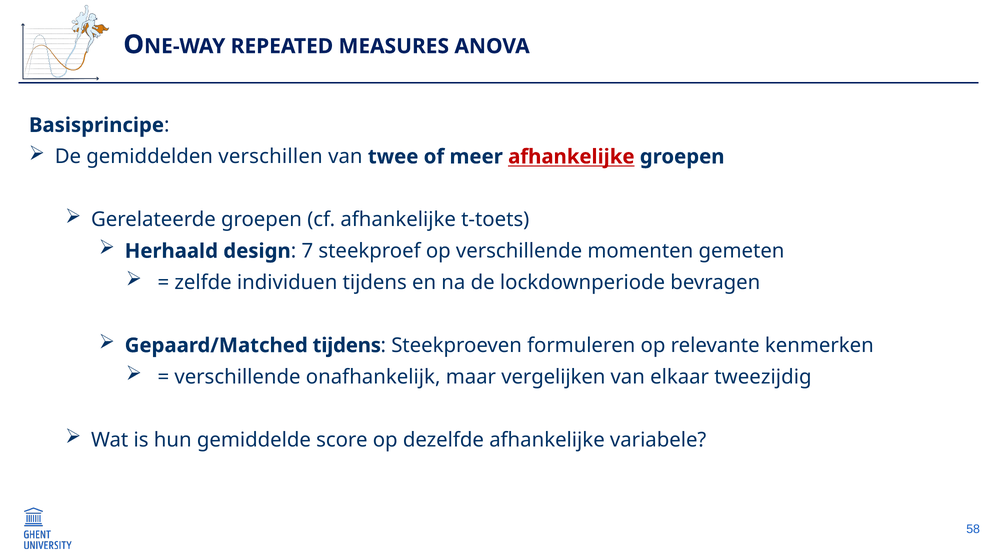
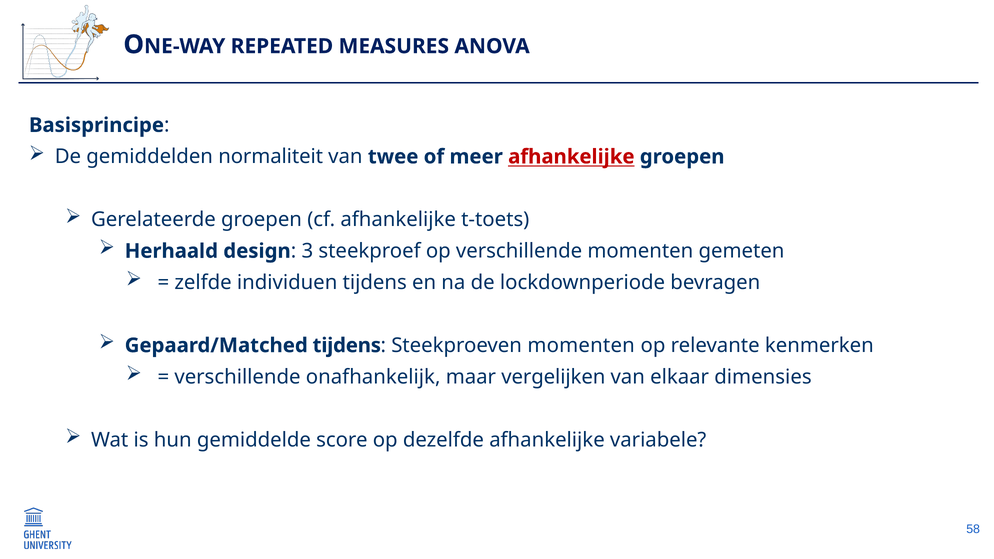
verschillen: verschillen -> normaliteit
7: 7 -> 3
Steekproeven formuleren: formuleren -> momenten
tweezijdig: tweezijdig -> dimensies
